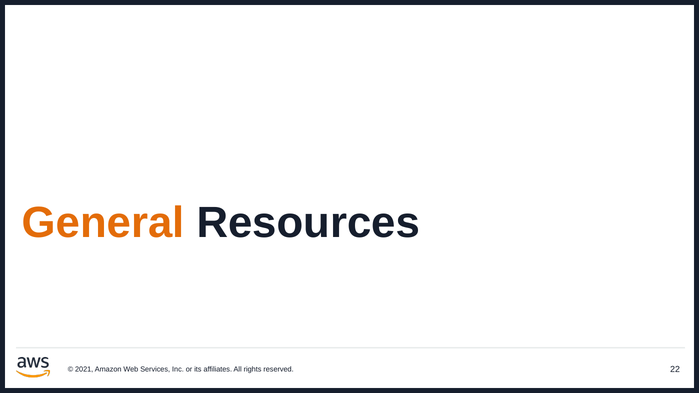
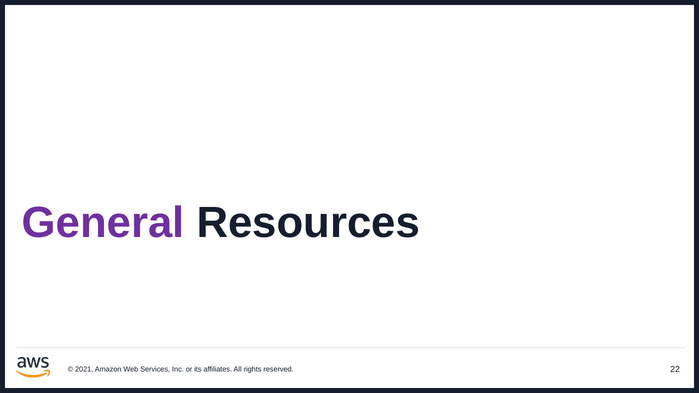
General colour: orange -> purple
